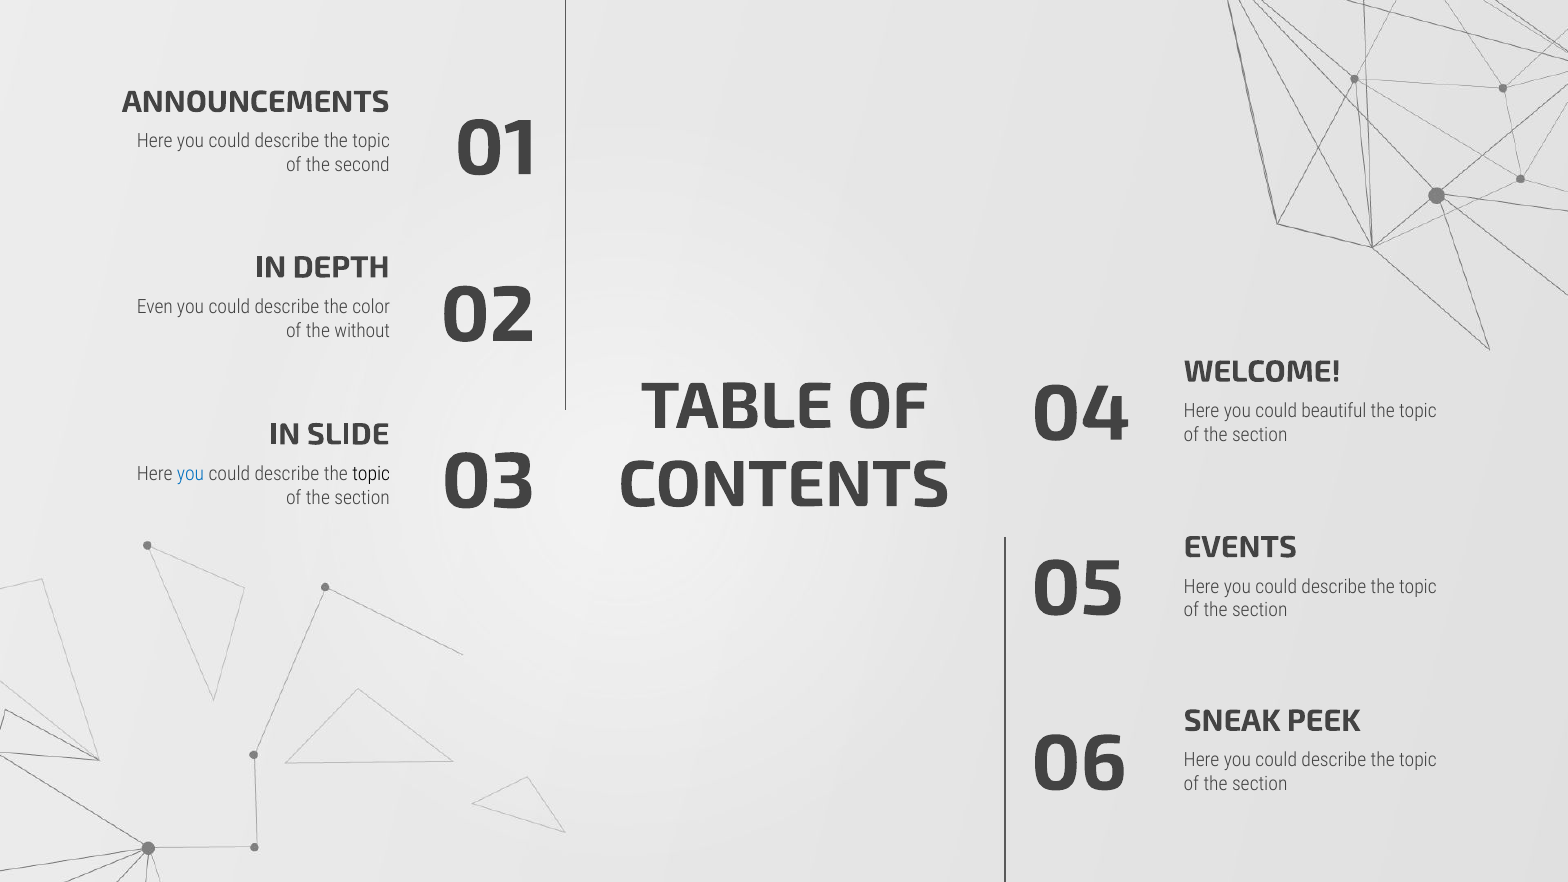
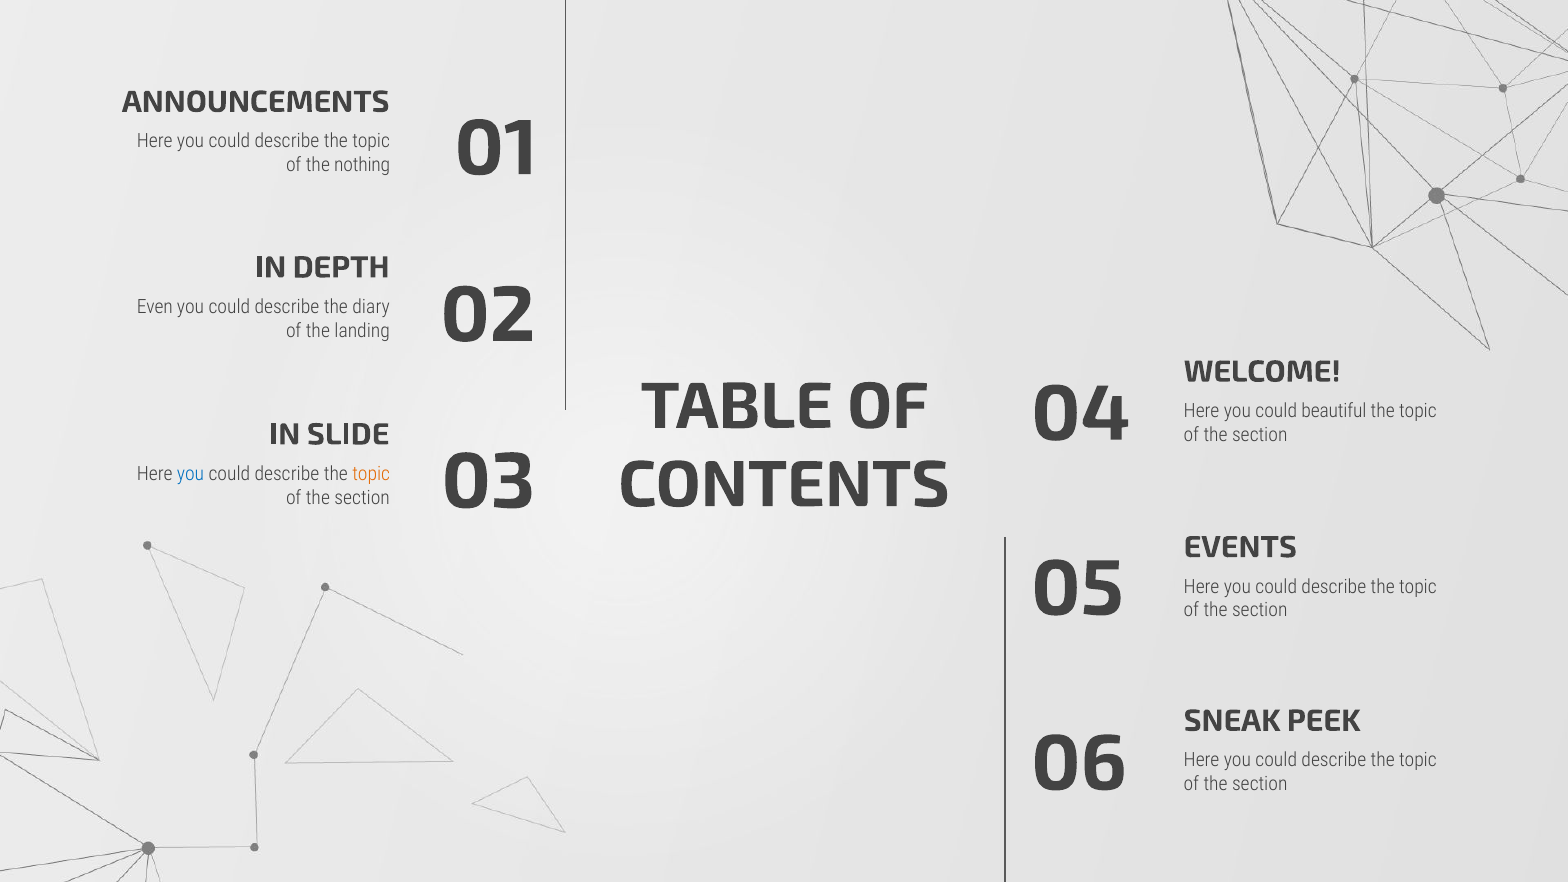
second: second -> nothing
color: color -> diary
without: without -> landing
topic at (371, 474) colour: black -> orange
